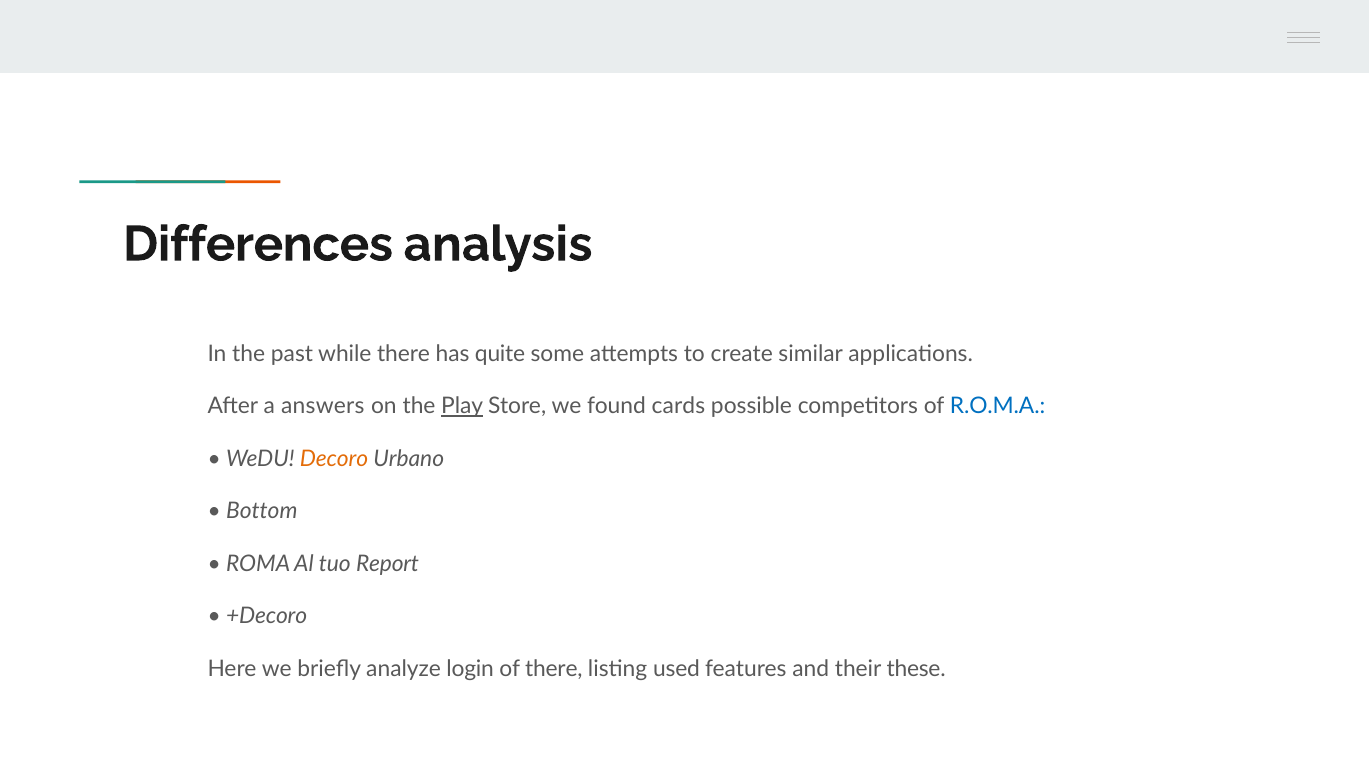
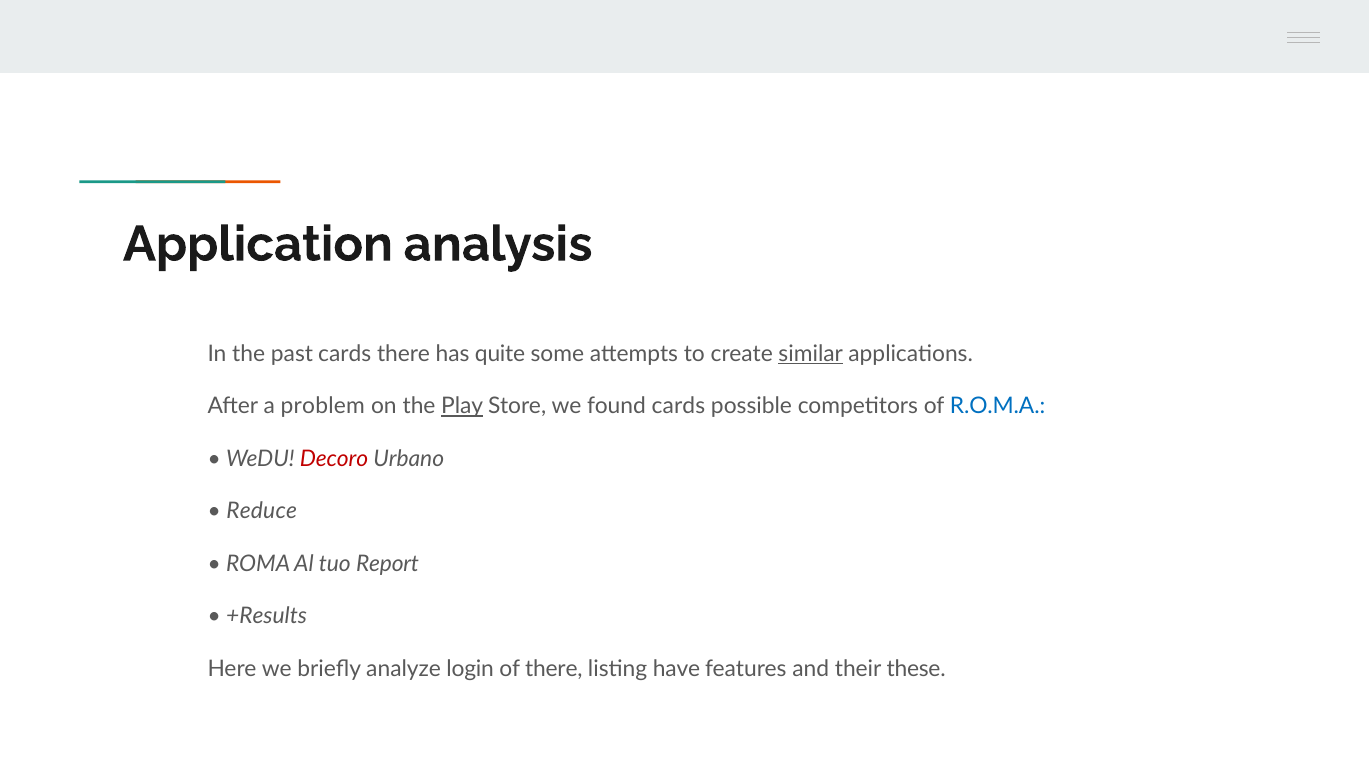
Differences: Differences -> Application
past while: while -> cards
similar underline: none -> present
answers: answers -> problem
Decoro colour: orange -> red
Bottom: Bottom -> Reduce
+Decoro: +Decoro -> +Results
used: used -> have
